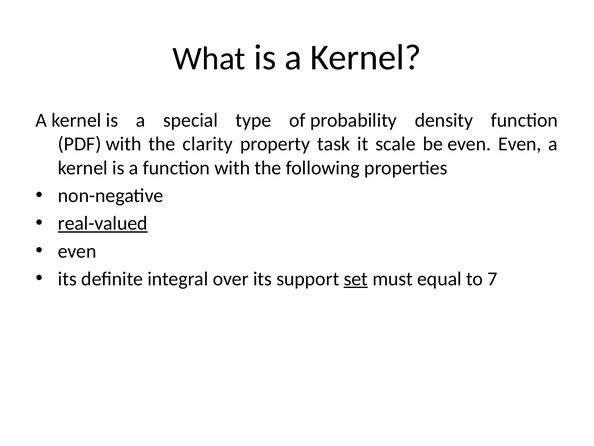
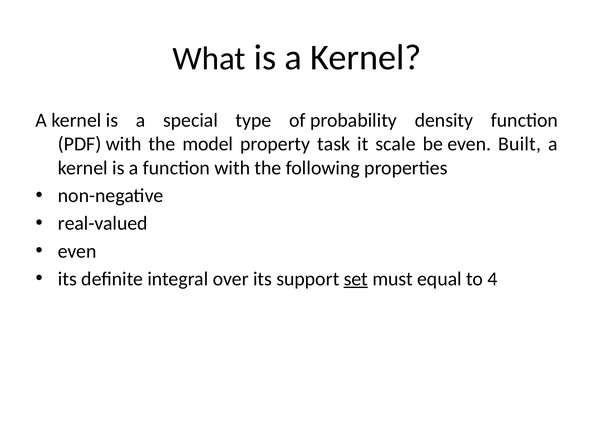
clarity: clarity -> model
even Even: Even -> Built
real-valued underline: present -> none
7: 7 -> 4
